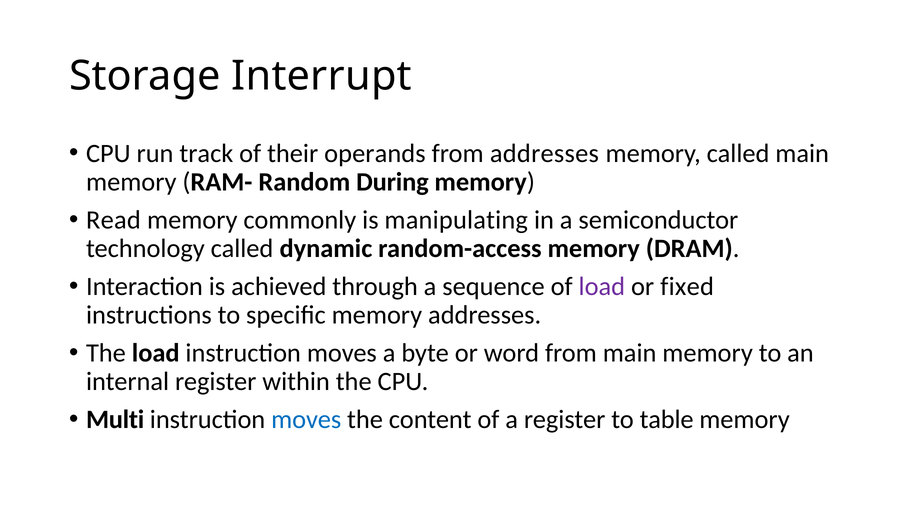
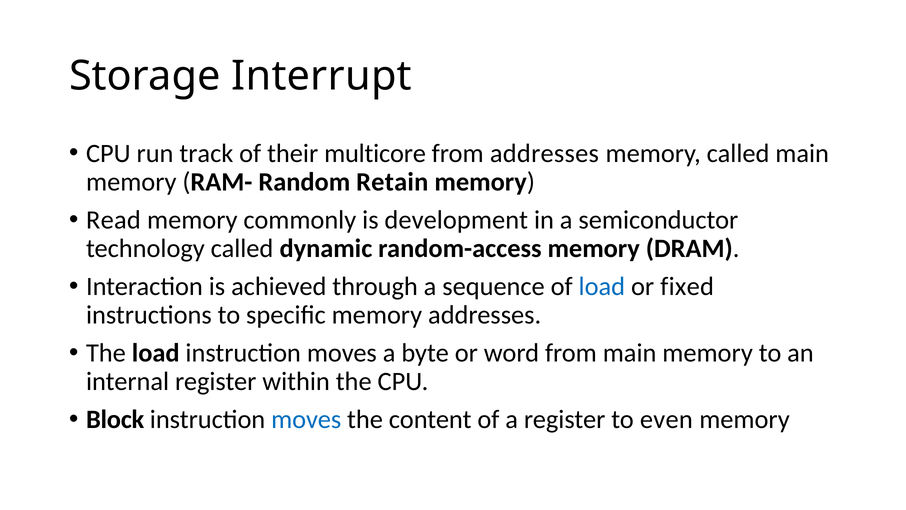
operands: operands -> multicore
During: During -> Retain
manipulating: manipulating -> development
load at (602, 286) colour: purple -> blue
Multi: Multi -> Block
table: table -> even
